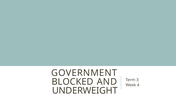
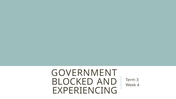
UNDERWEIGHT: UNDERWEIGHT -> EXPERIENCING
